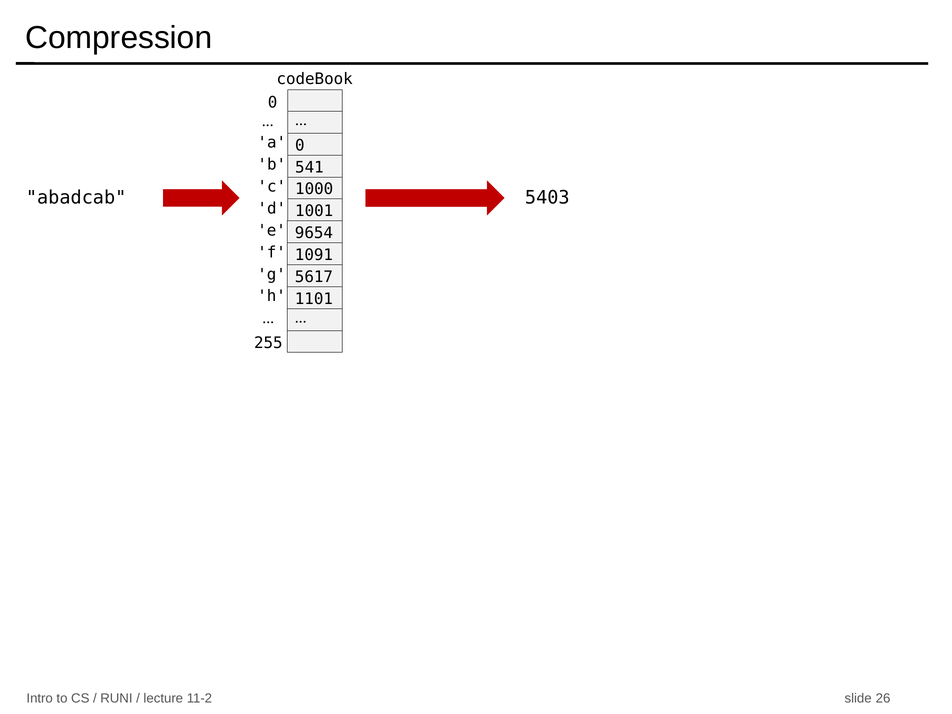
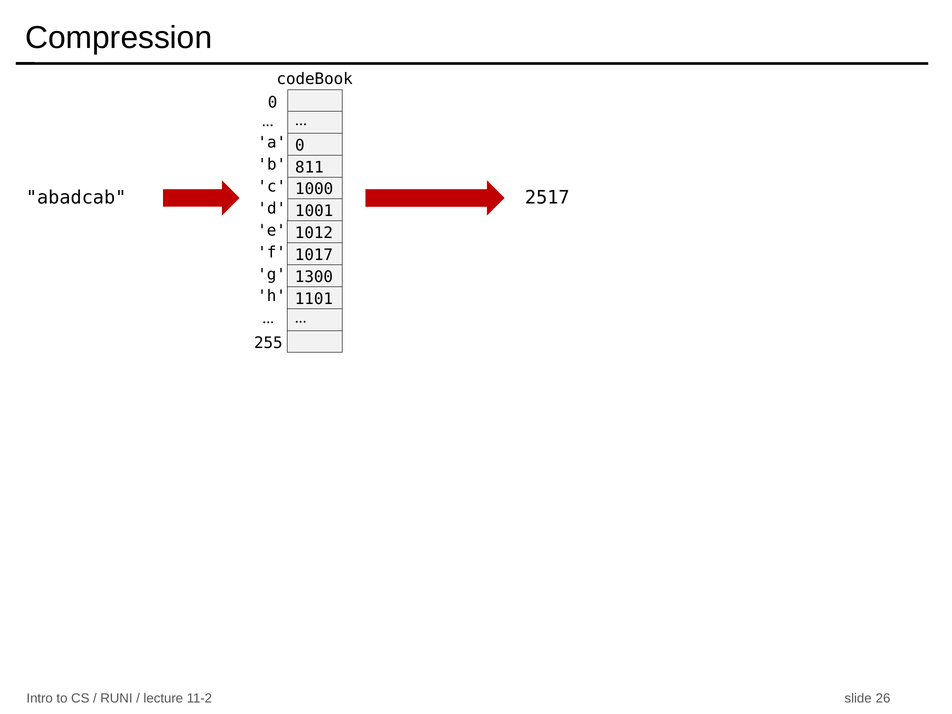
541: 541 -> 811
5403: 5403 -> 2517
9654: 9654 -> 1012
1091: 1091 -> 1017
5617: 5617 -> 1300
